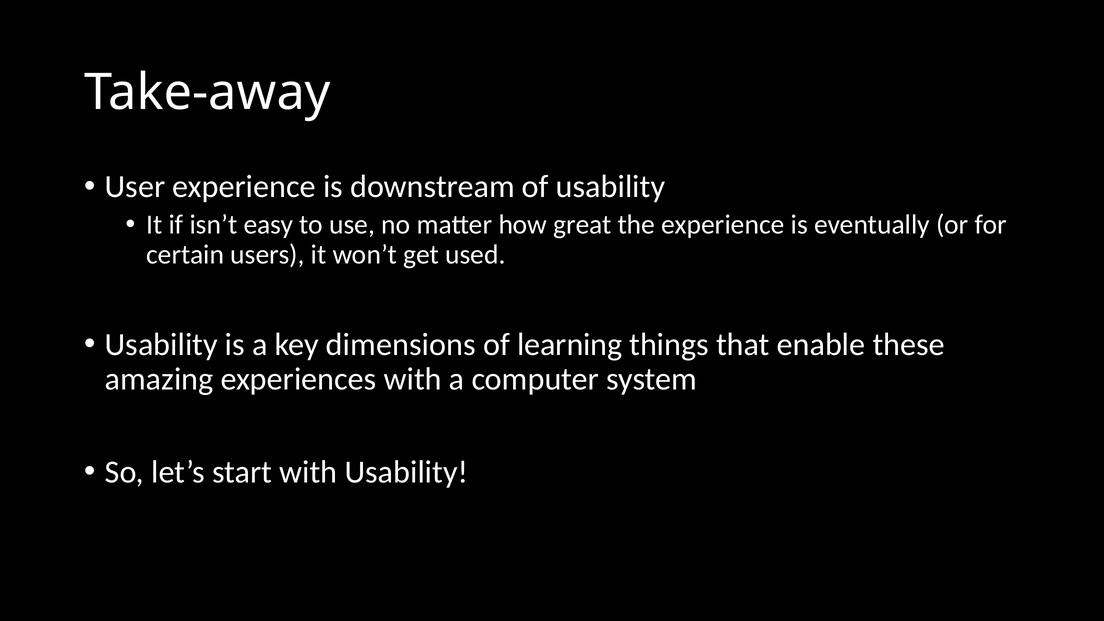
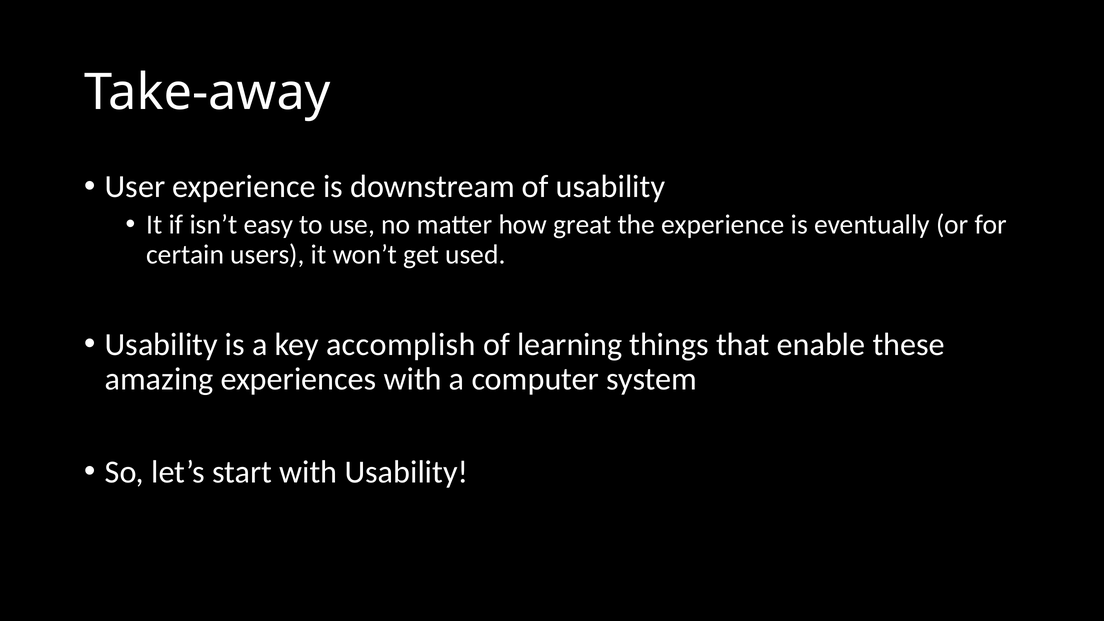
dimensions: dimensions -> accomplish
